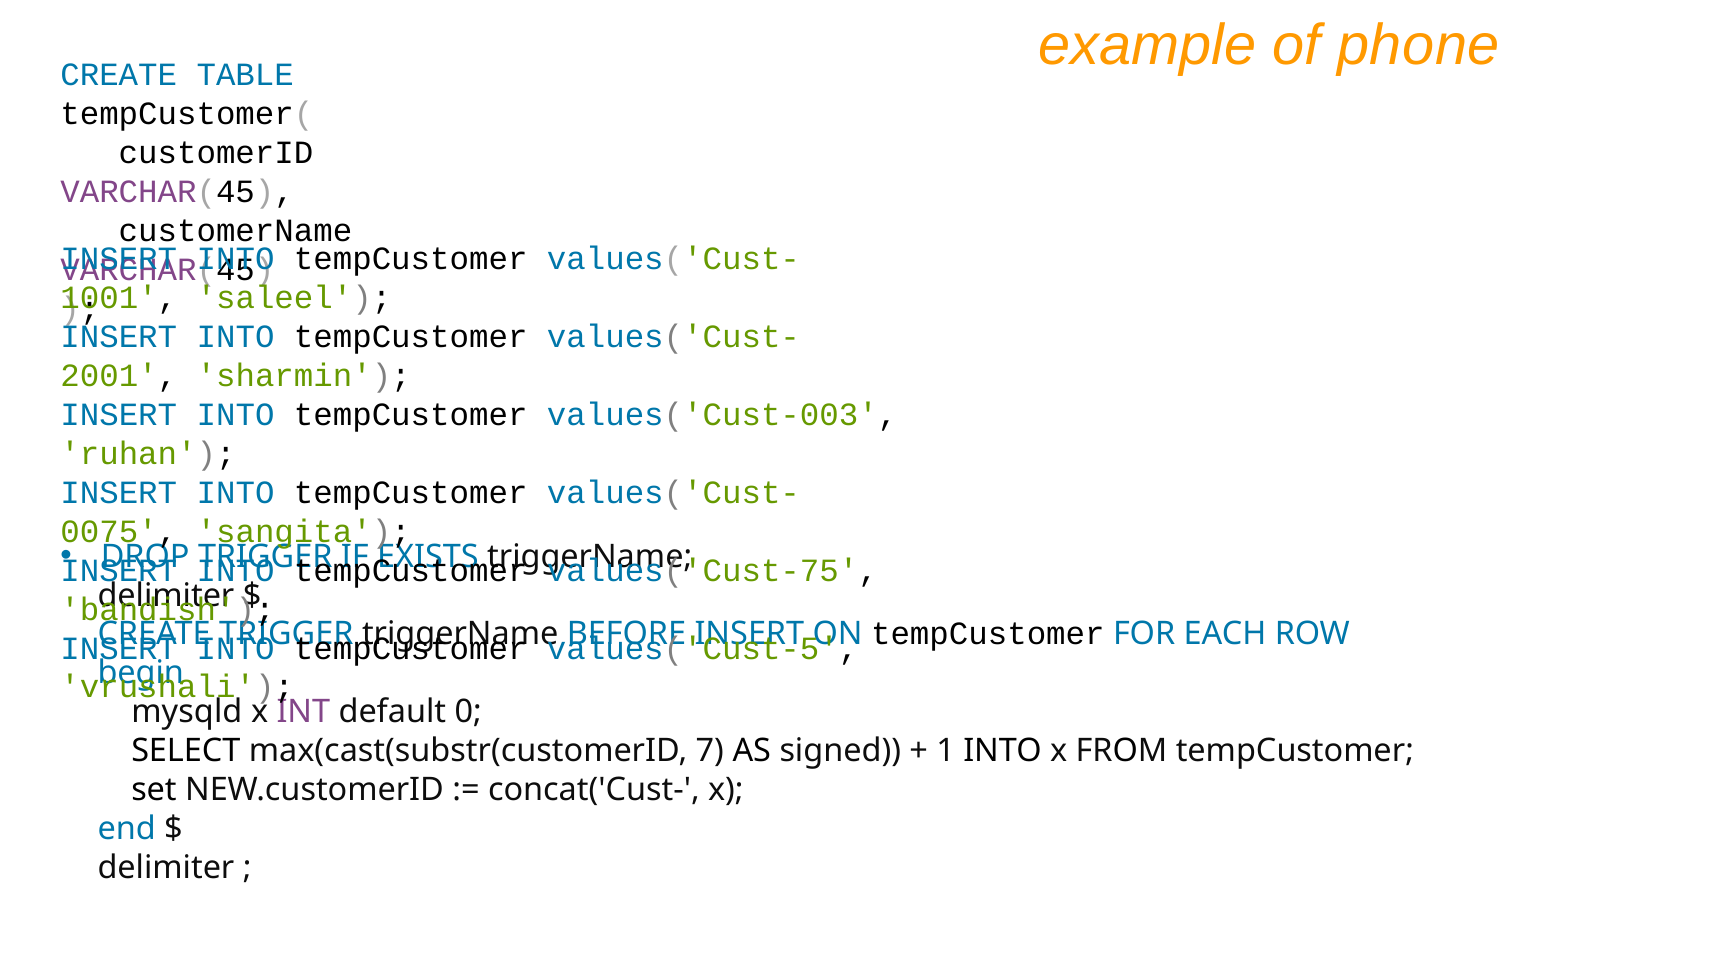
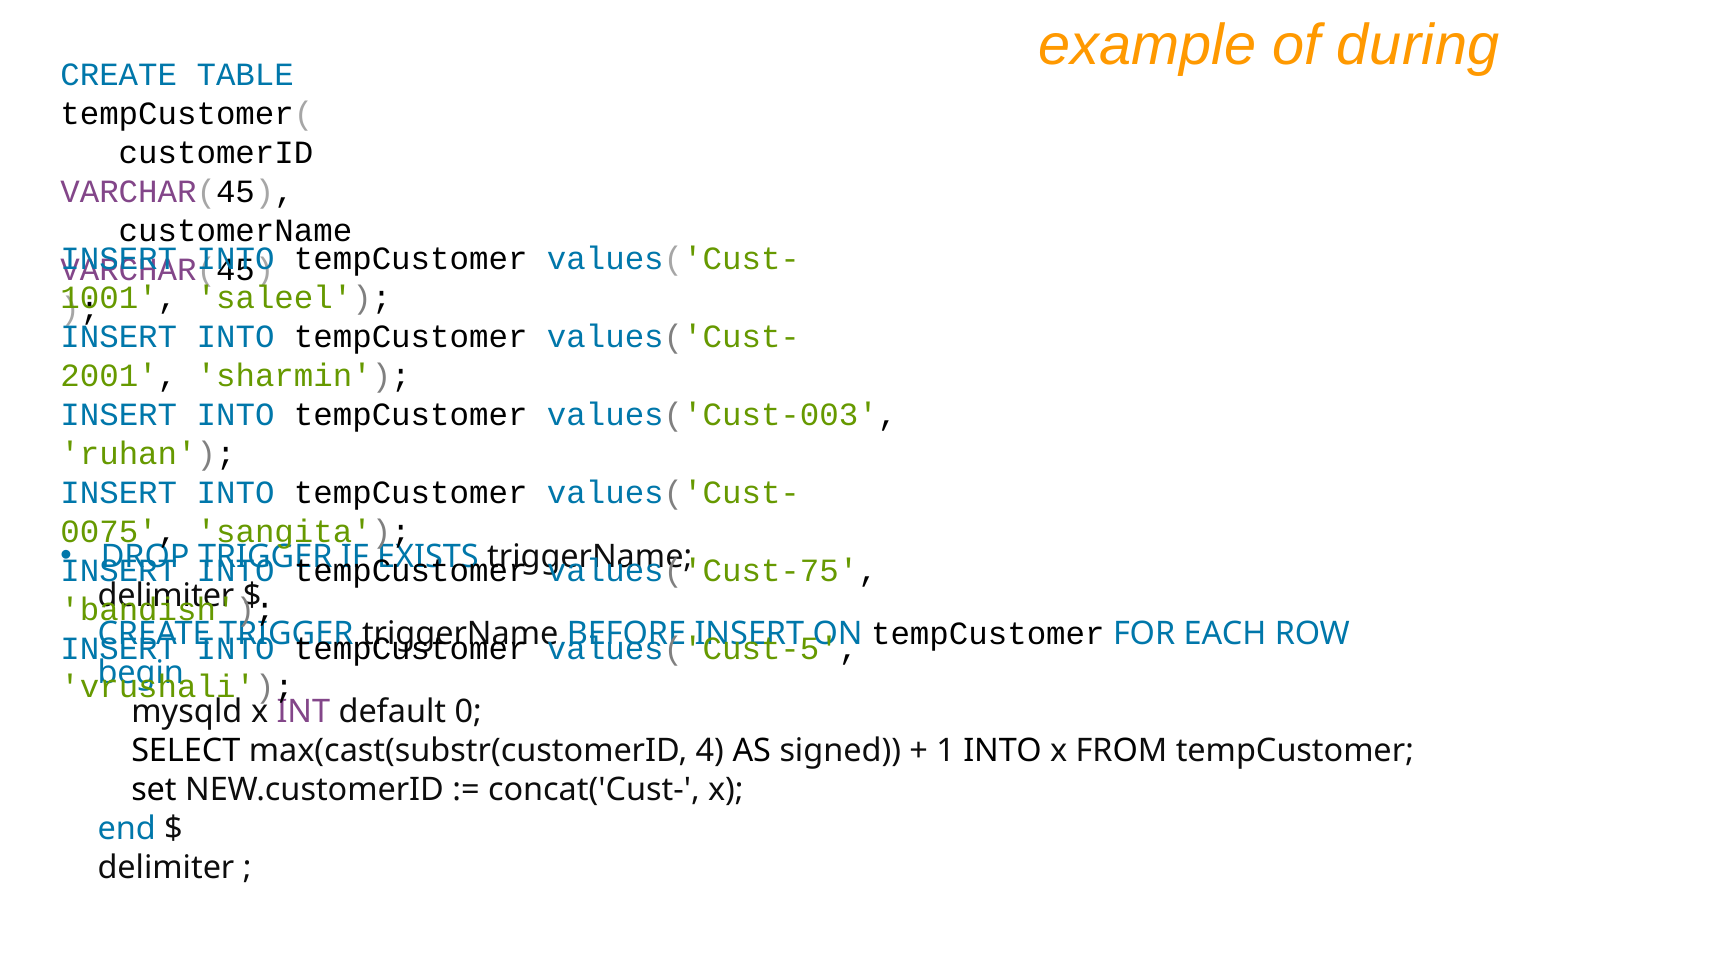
phone: phone -> during
7: 7 -> 4
